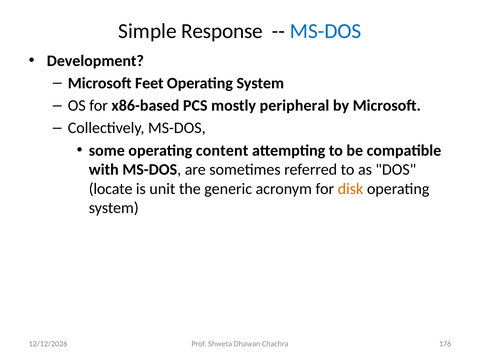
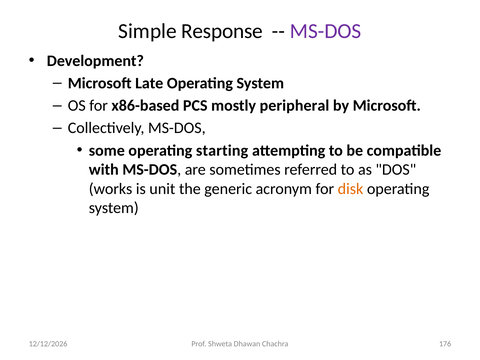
MS-DOS at (326, 31) colour: blue -> purple
Feet: Feet -> Late
content: content -> starting
locate: locate -> works
